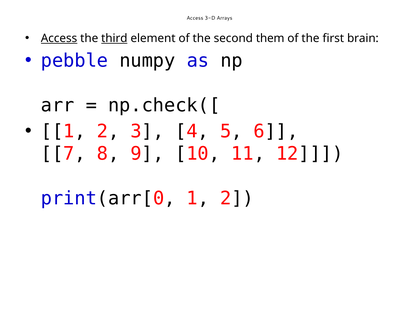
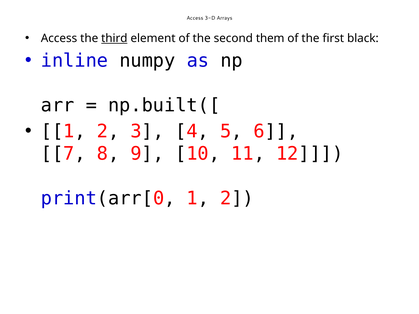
Access at (59, 38) underline: present -> none
brain: brain -> black
pebble: pebble -> inline
np.check([: np.check([ -> np.built([
